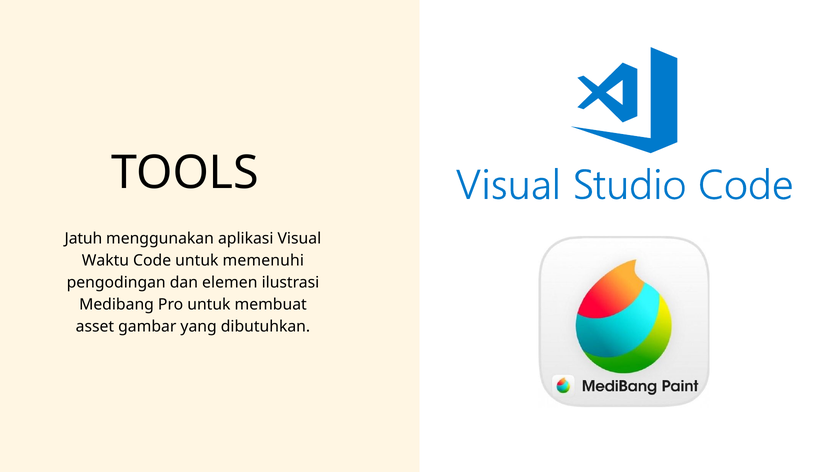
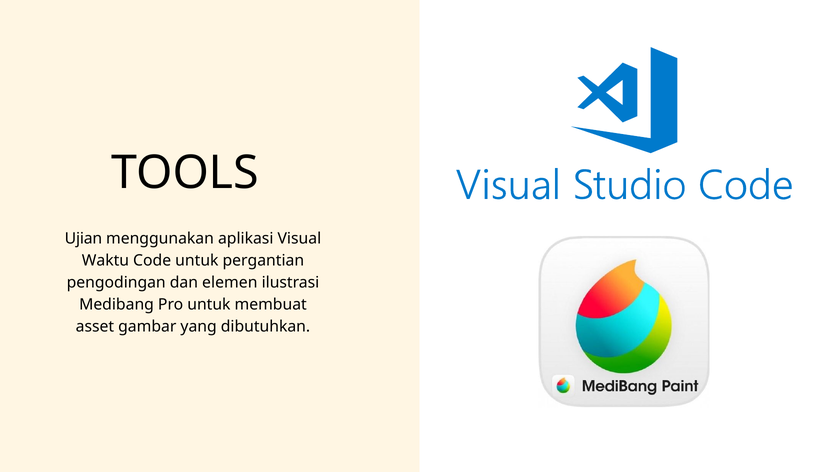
Jatuh: Jatuh -> Ujian
memenuhi: memenuhi -> pergantian
